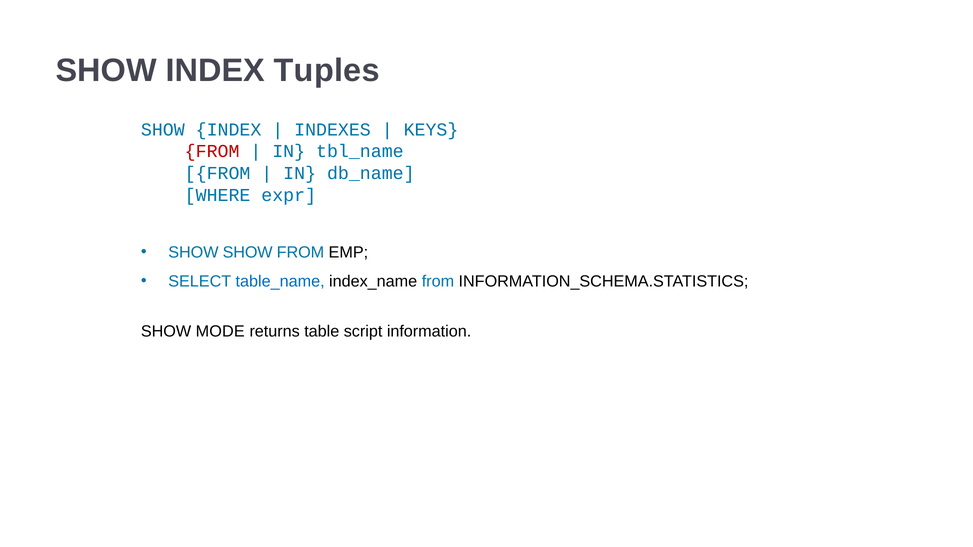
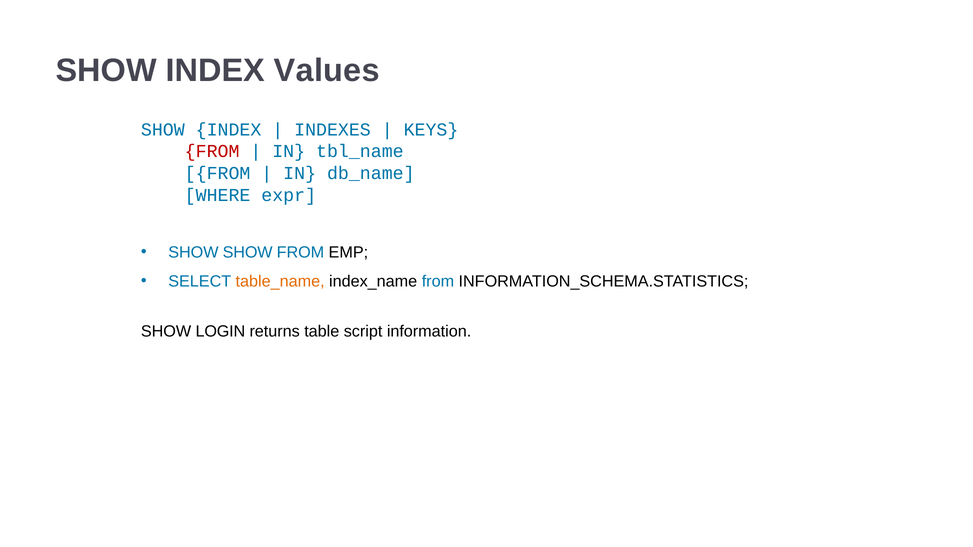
Tuples: Tuples -> Values
table_name colour: blue -> orange
MODE: MODE -> LOGIN
